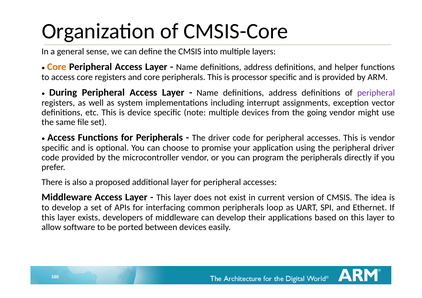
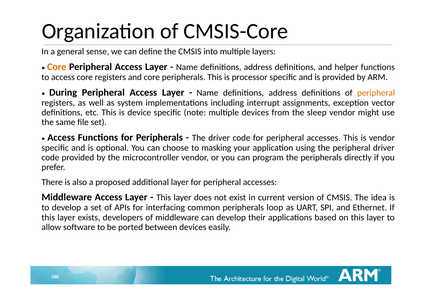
peripheral at (376, 93) colour: purple -> orange
going: going -> sleep
promise: promise -> masking
